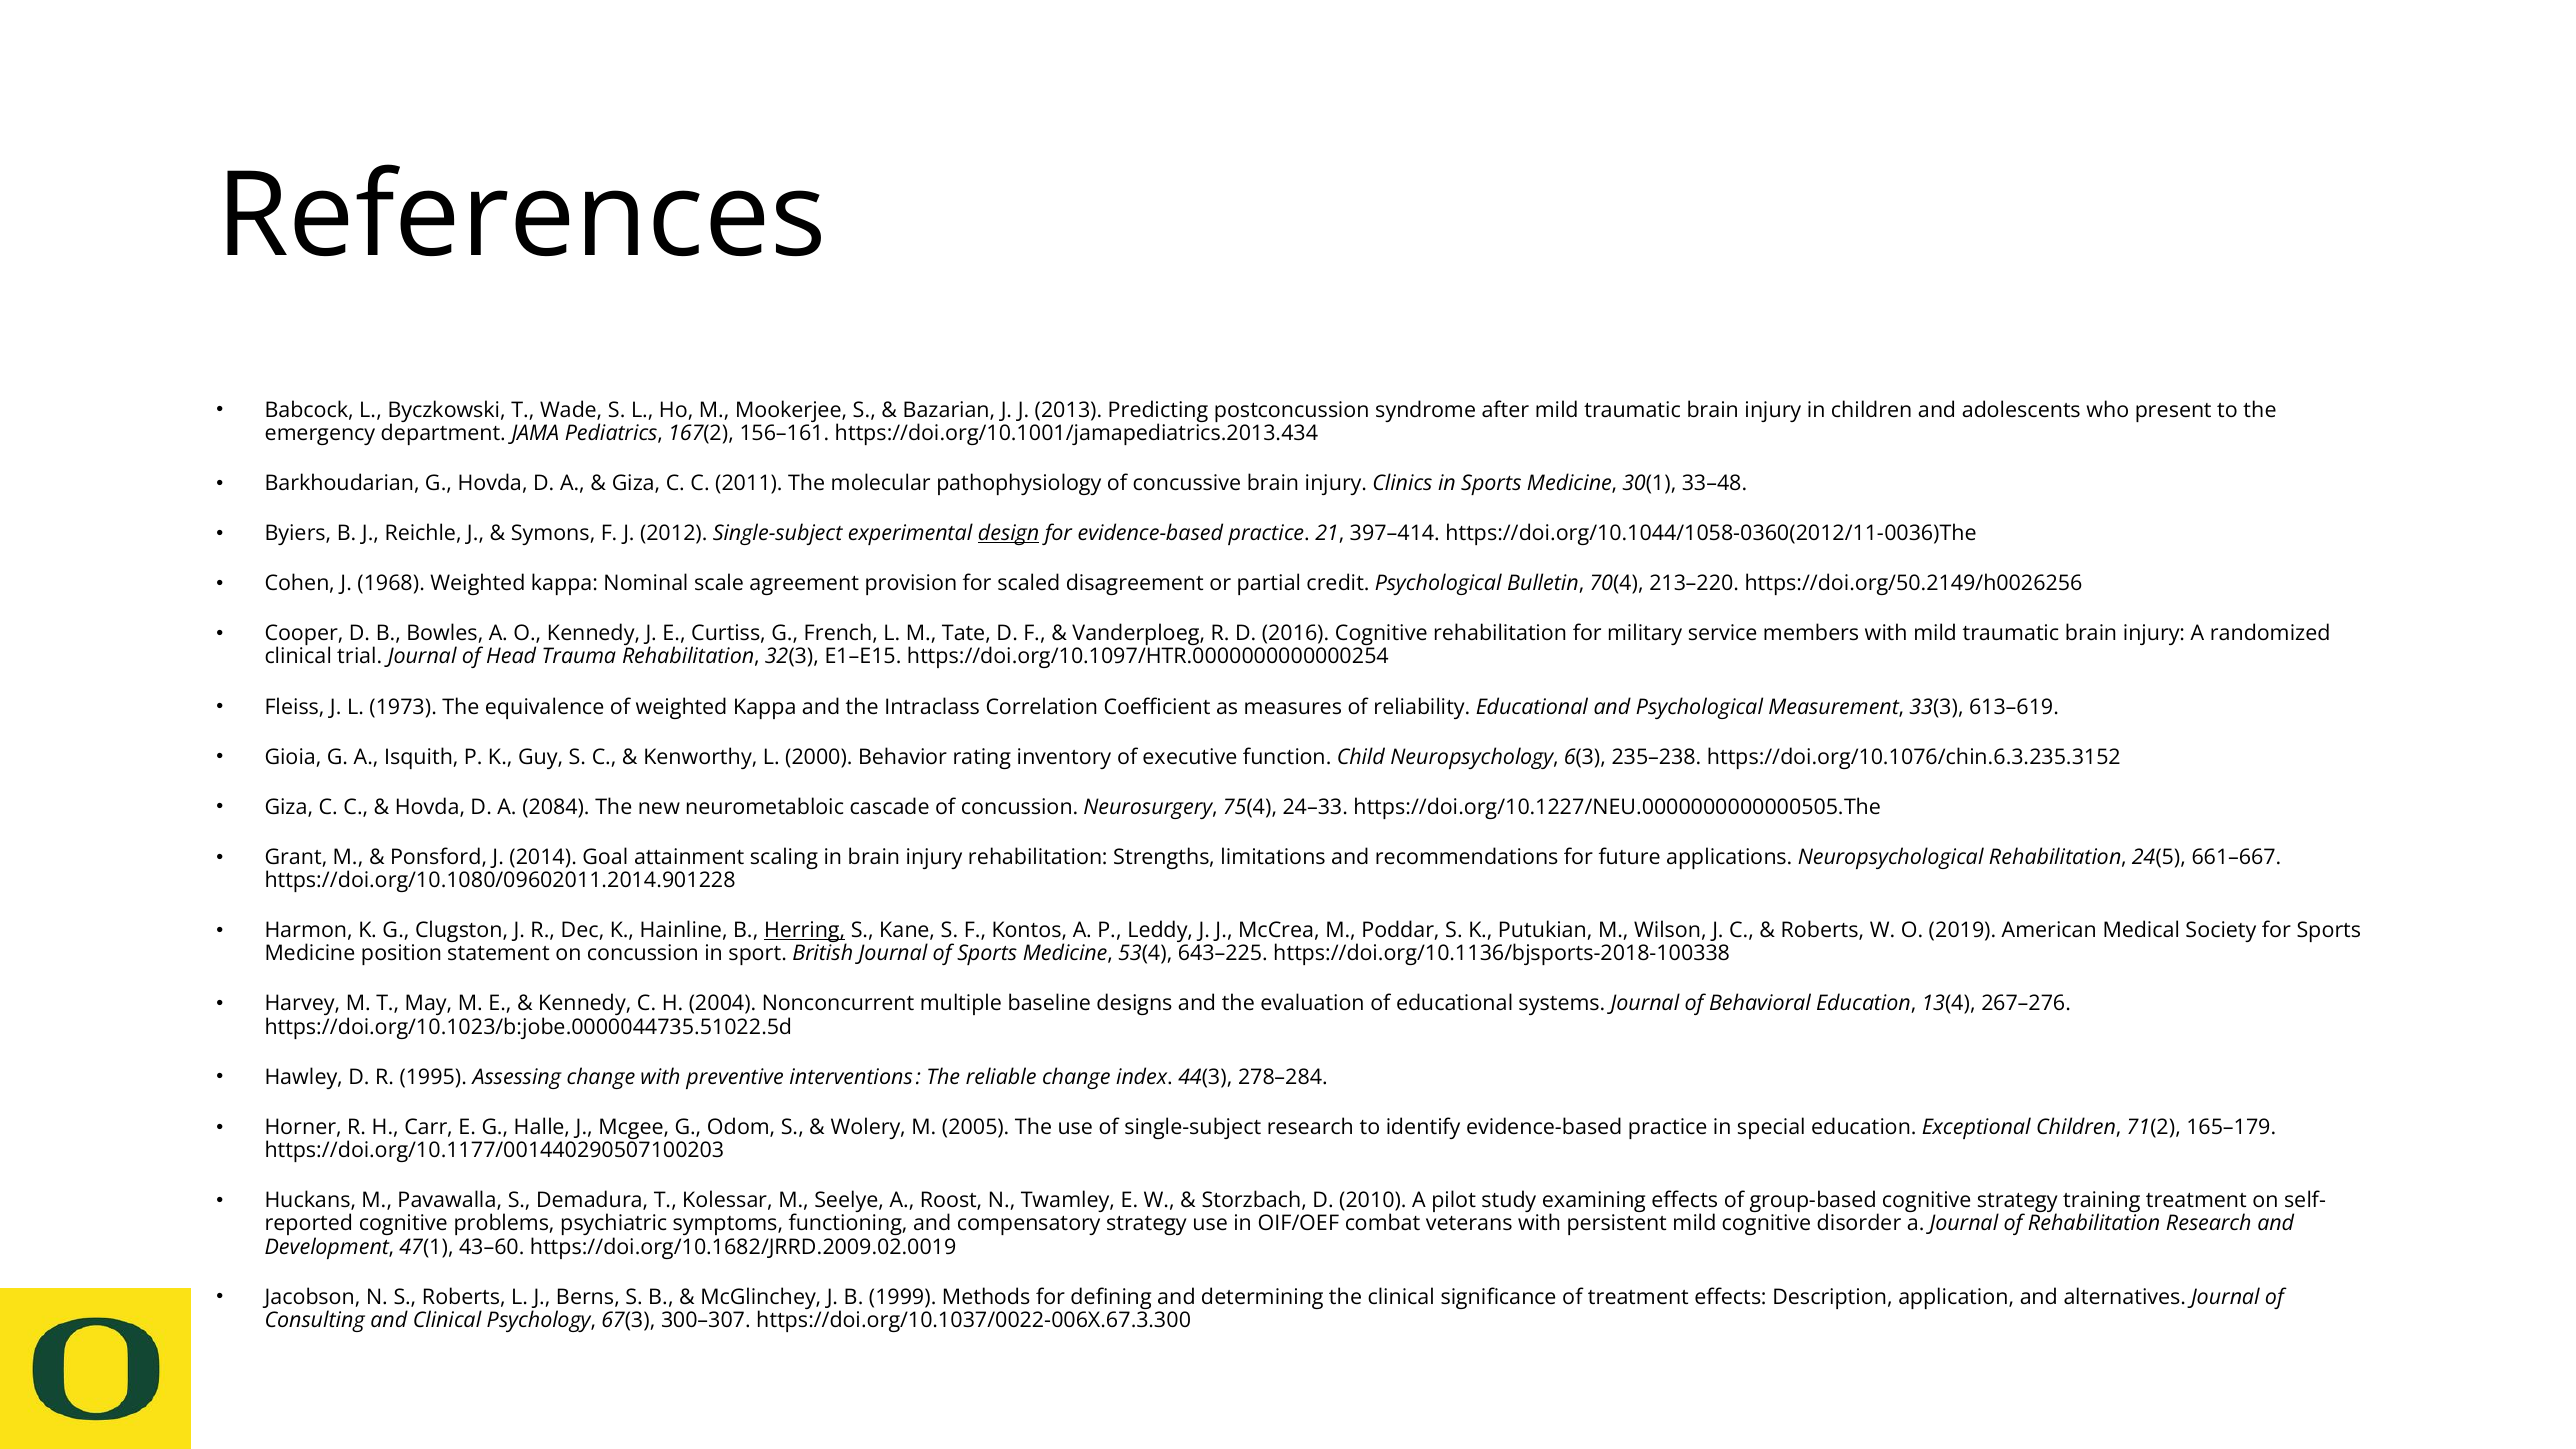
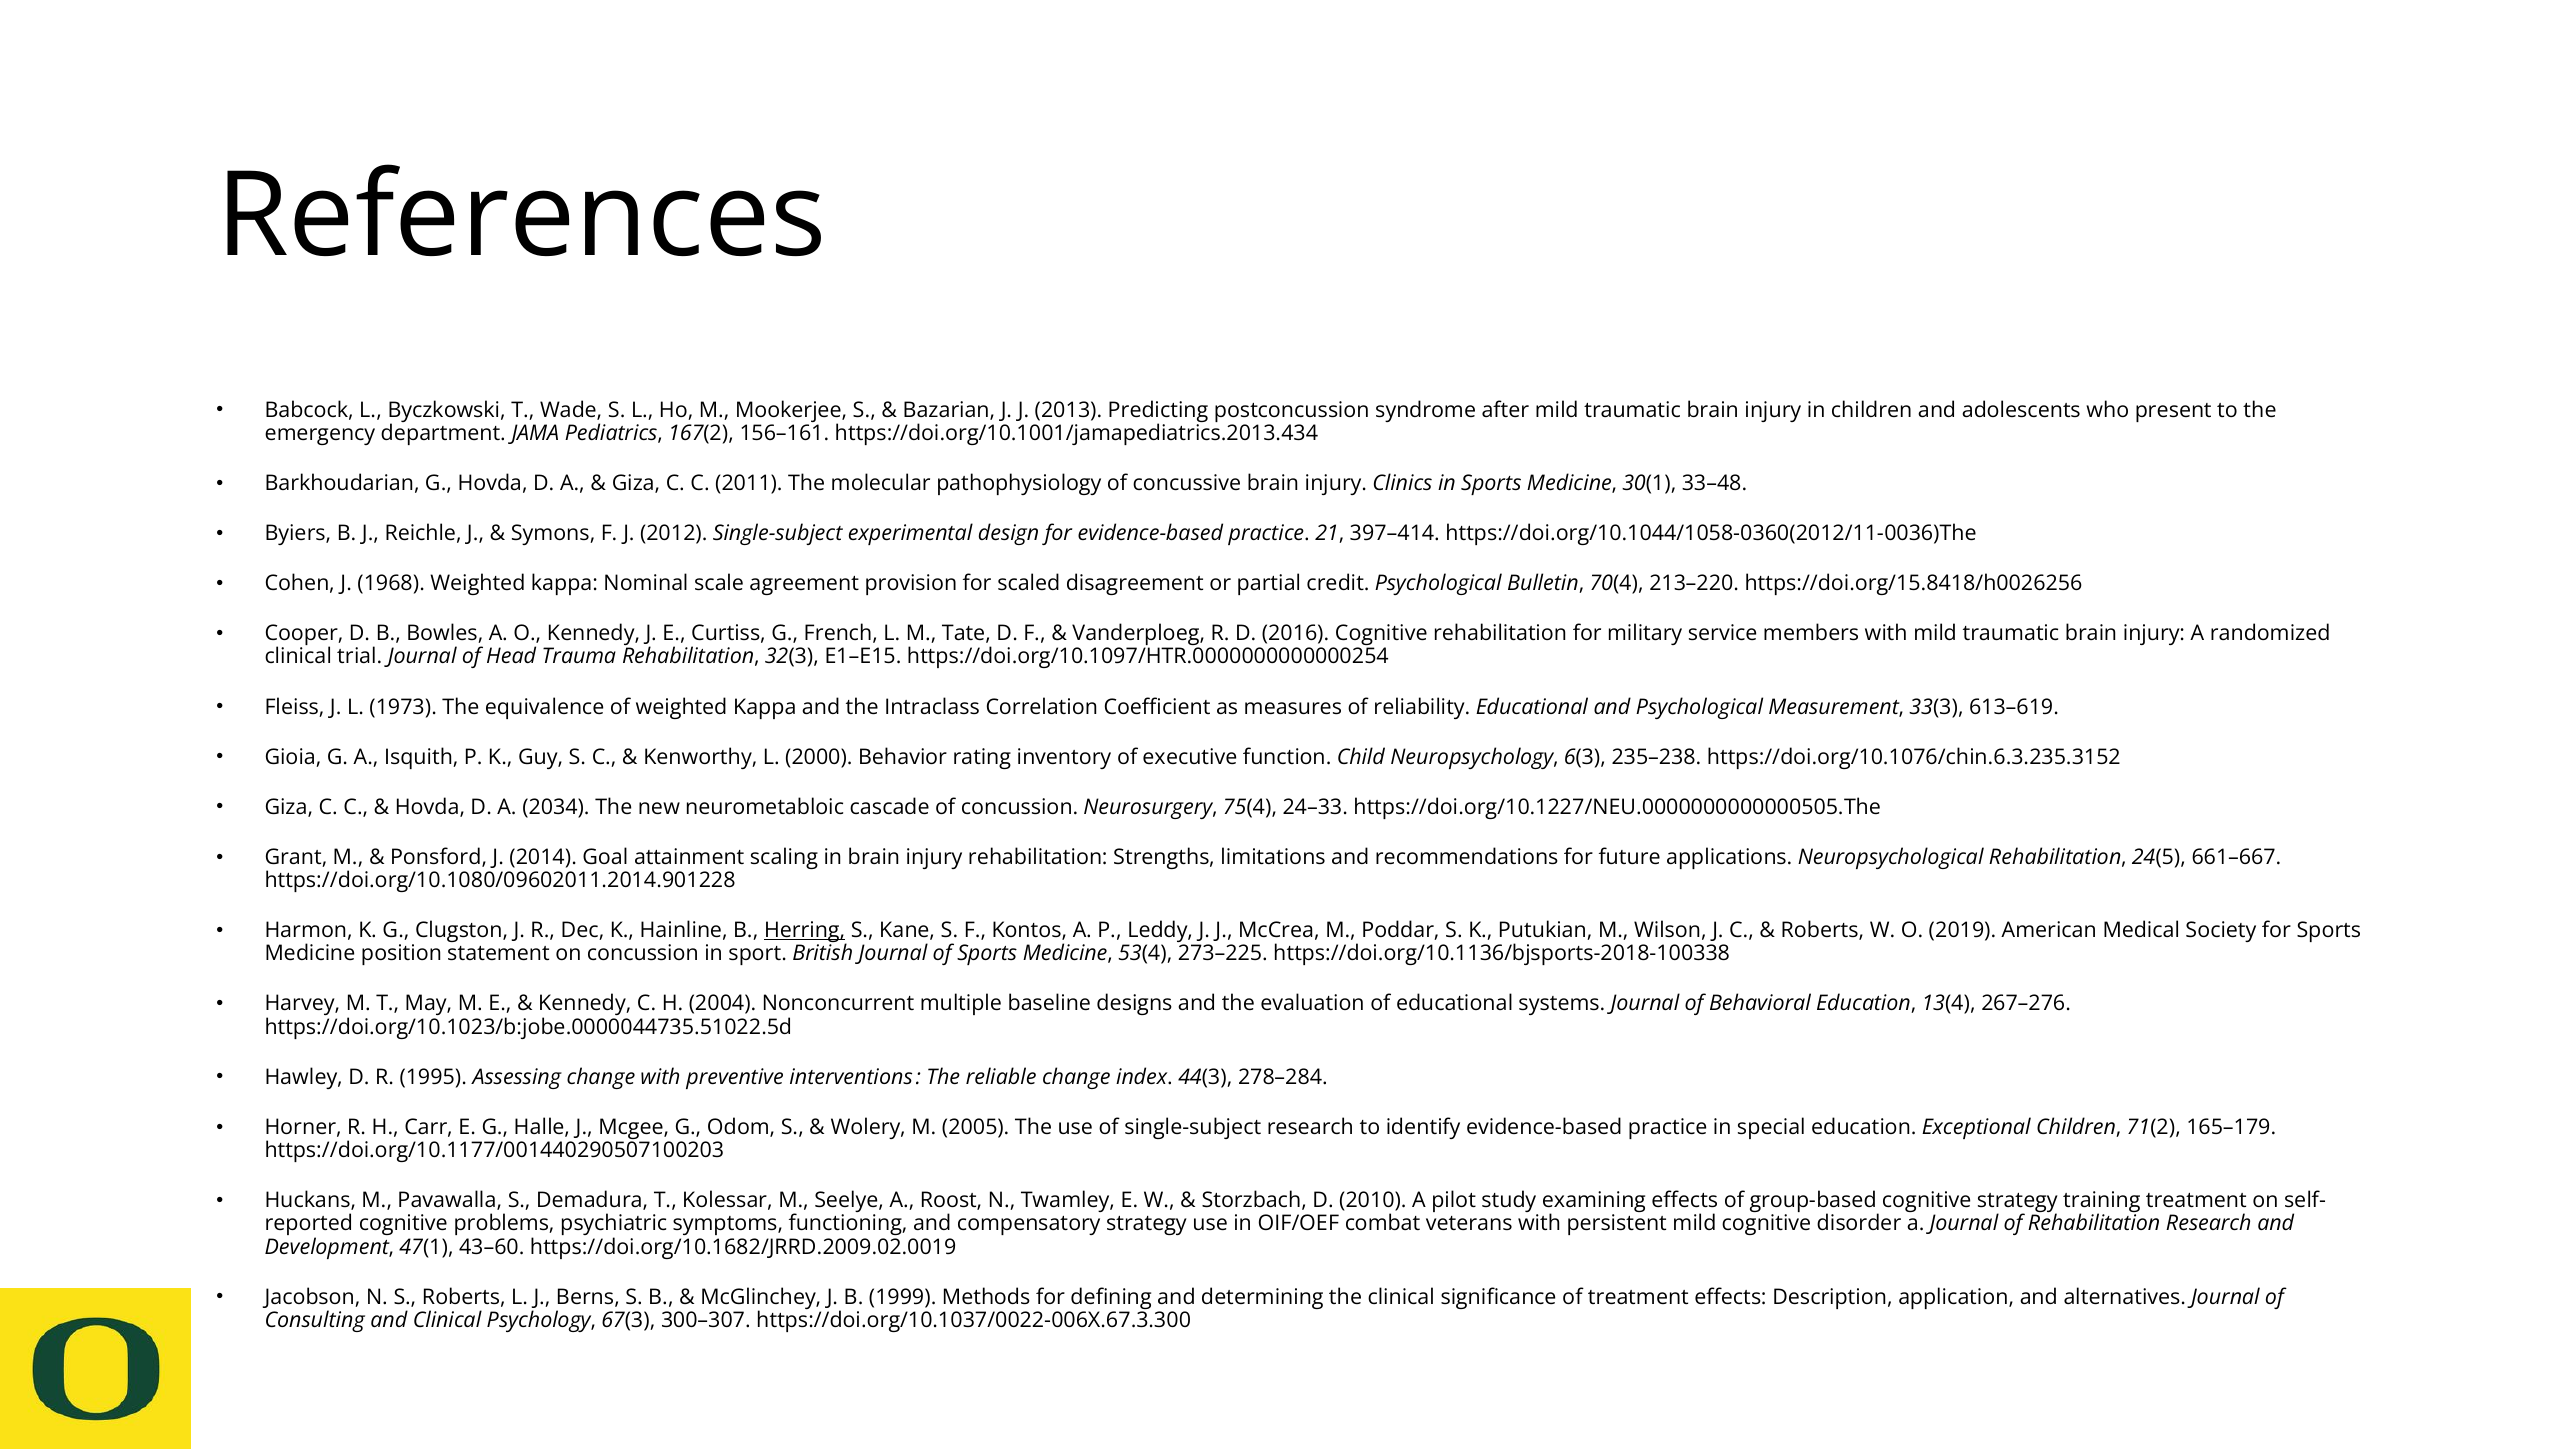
design underline: present -> none
https://doi.org/50.2149/h0026256: https://doi.org/50.2149/h0026256 -> https://doi.org/15.8418/h0026256
2084: 2084 -> 2034
643–225: 643–225 -> 273–225
